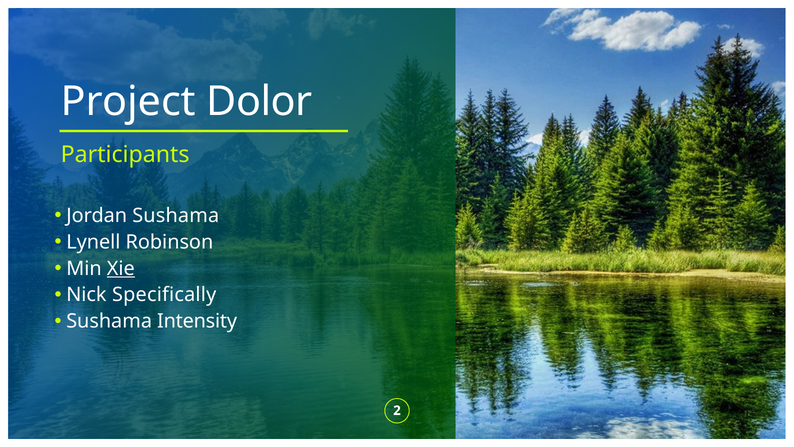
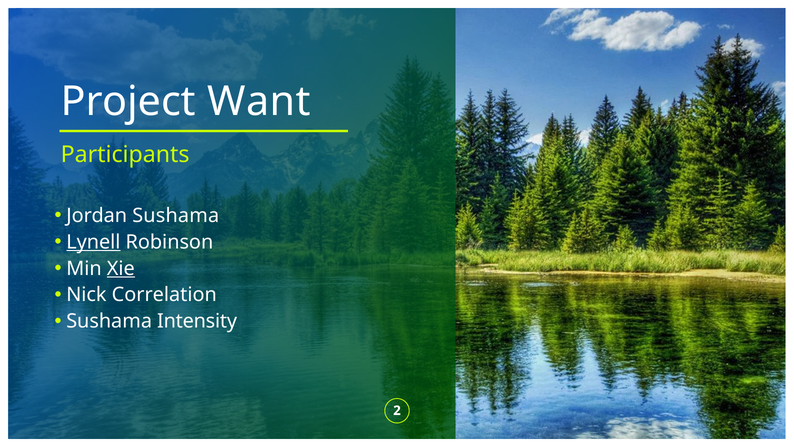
Dolor: Dolor -> Want
Lynell underline: none -> present
Specifically: Specifically -> Correlation
